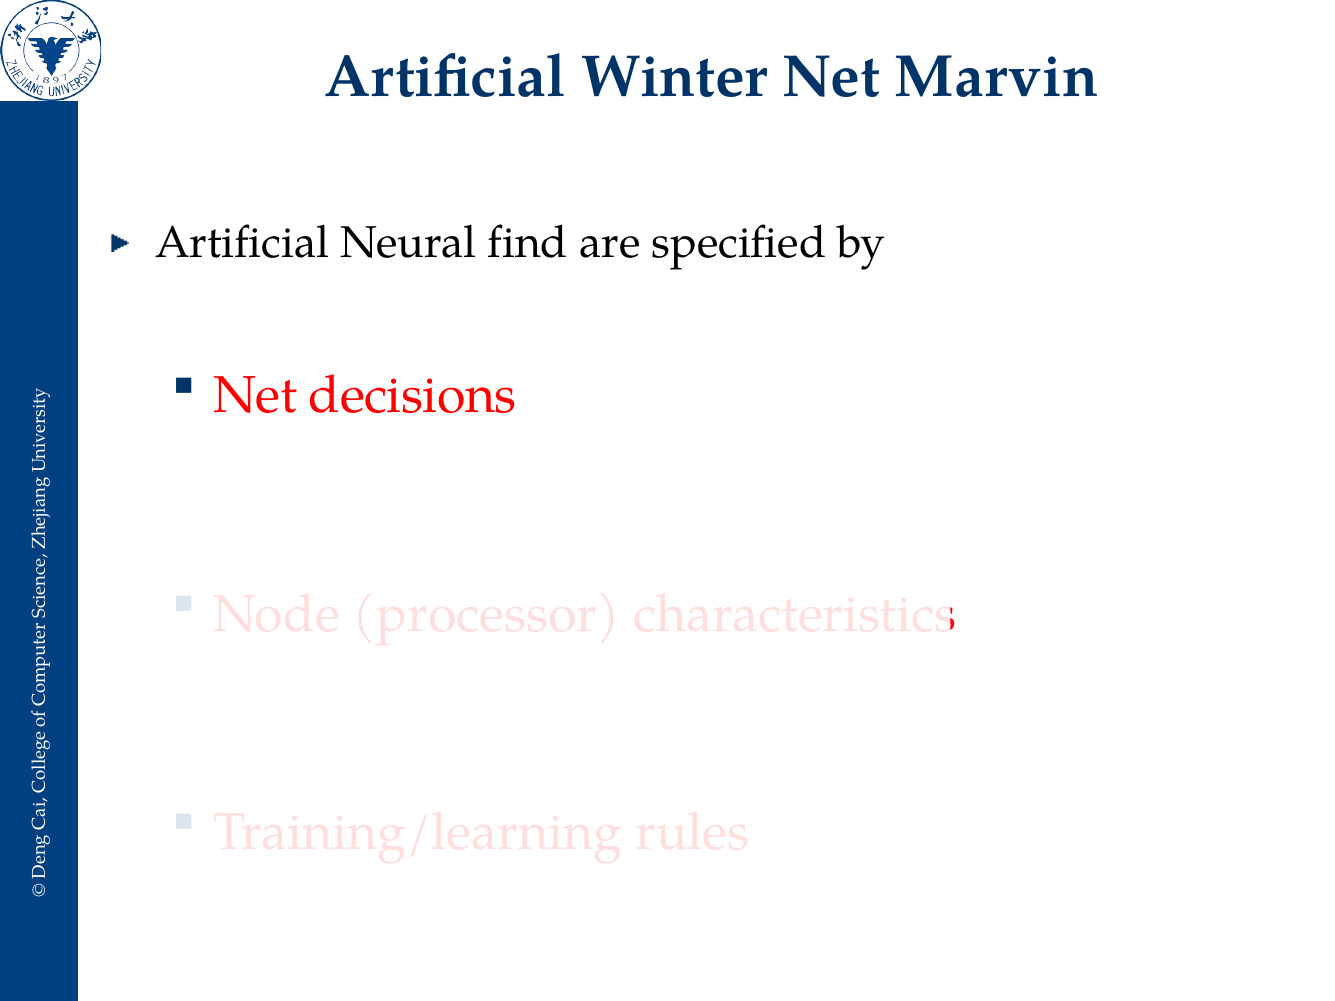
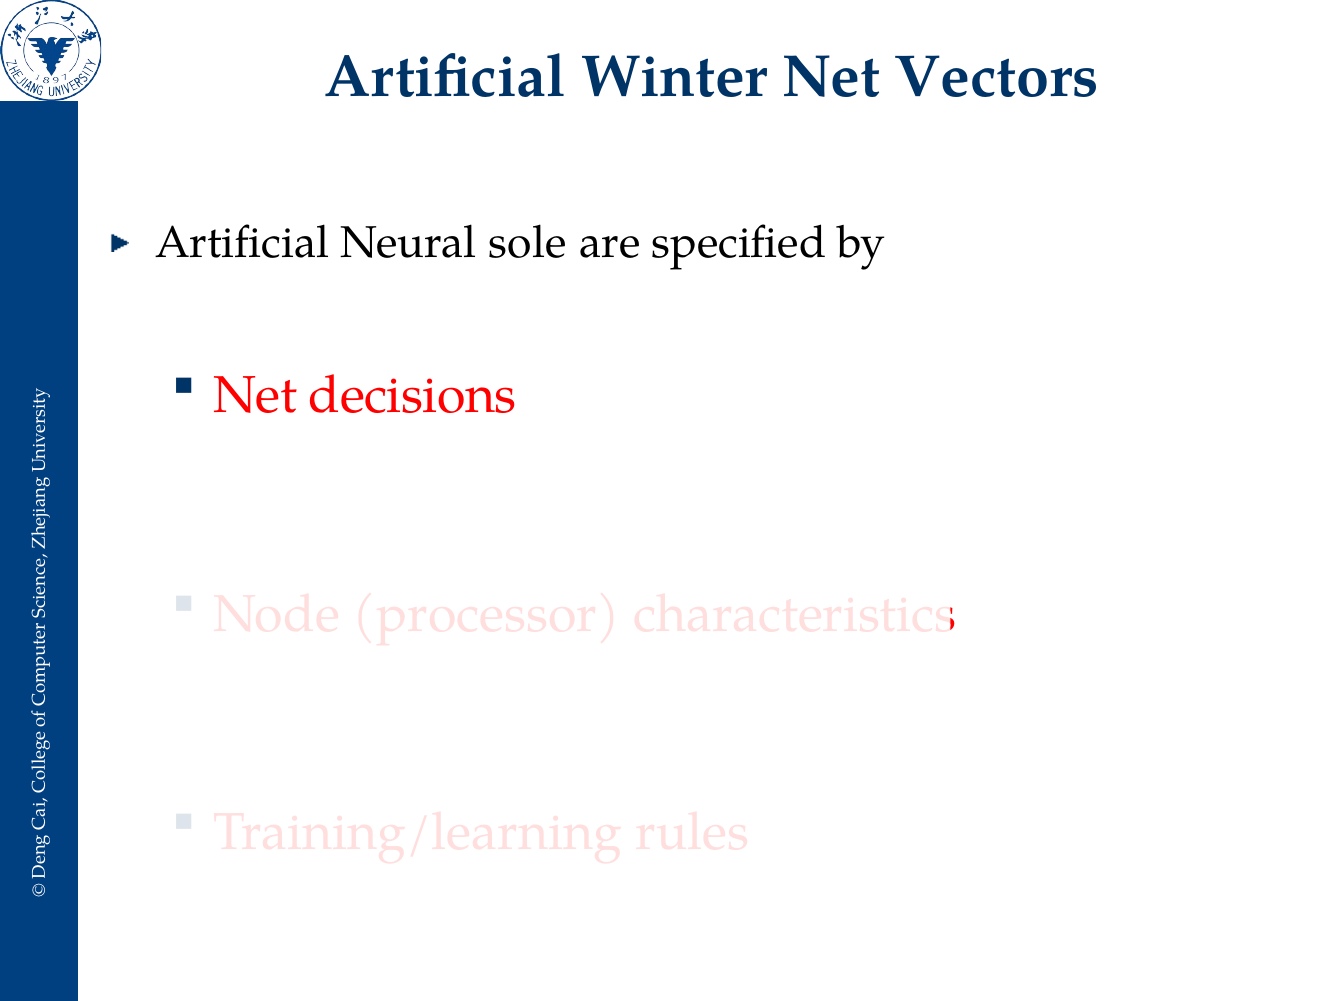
Marvin: Marvin -> Vectors
find: find -> sole
